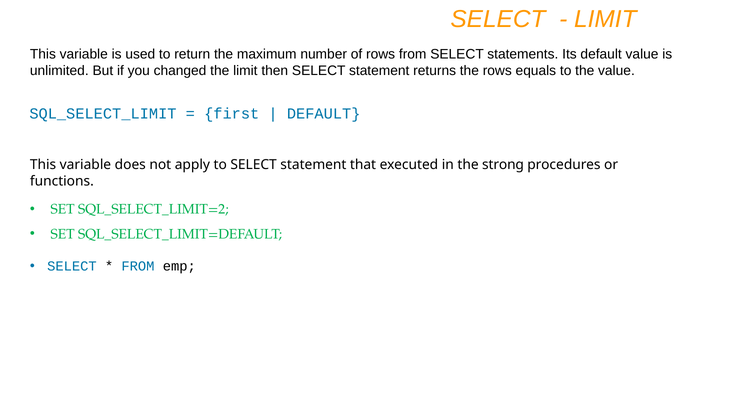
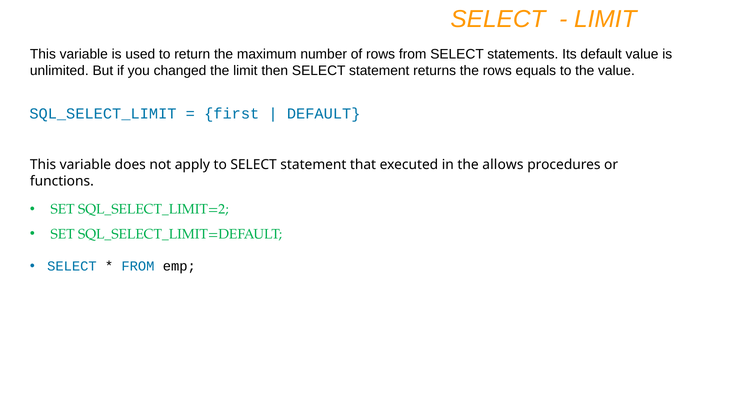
strong: strong -> allows
